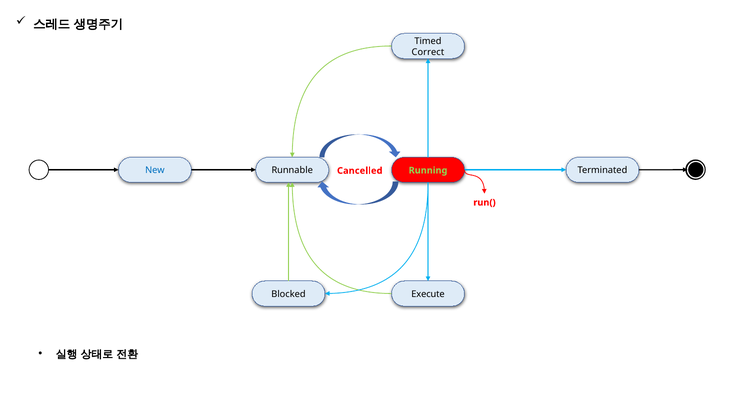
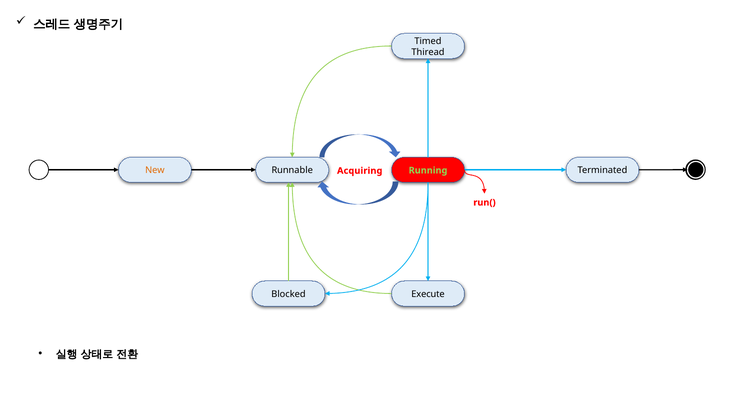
Correct: Correct -> Thiread
New colour: blue -> orange
Cancelled: Cancelled -> Acquiring
